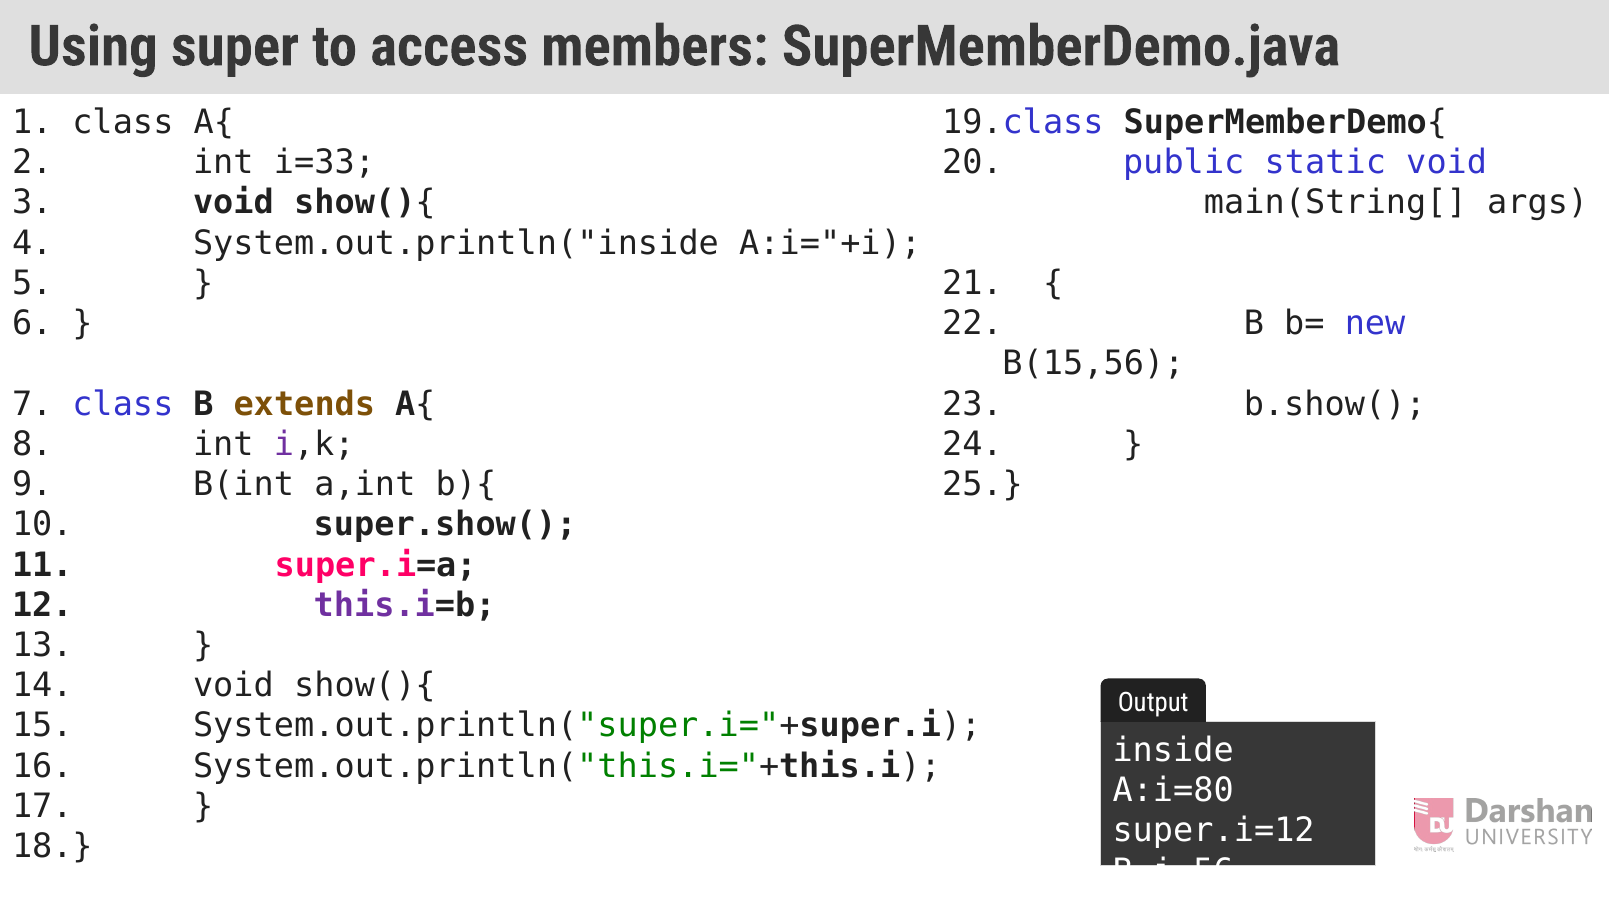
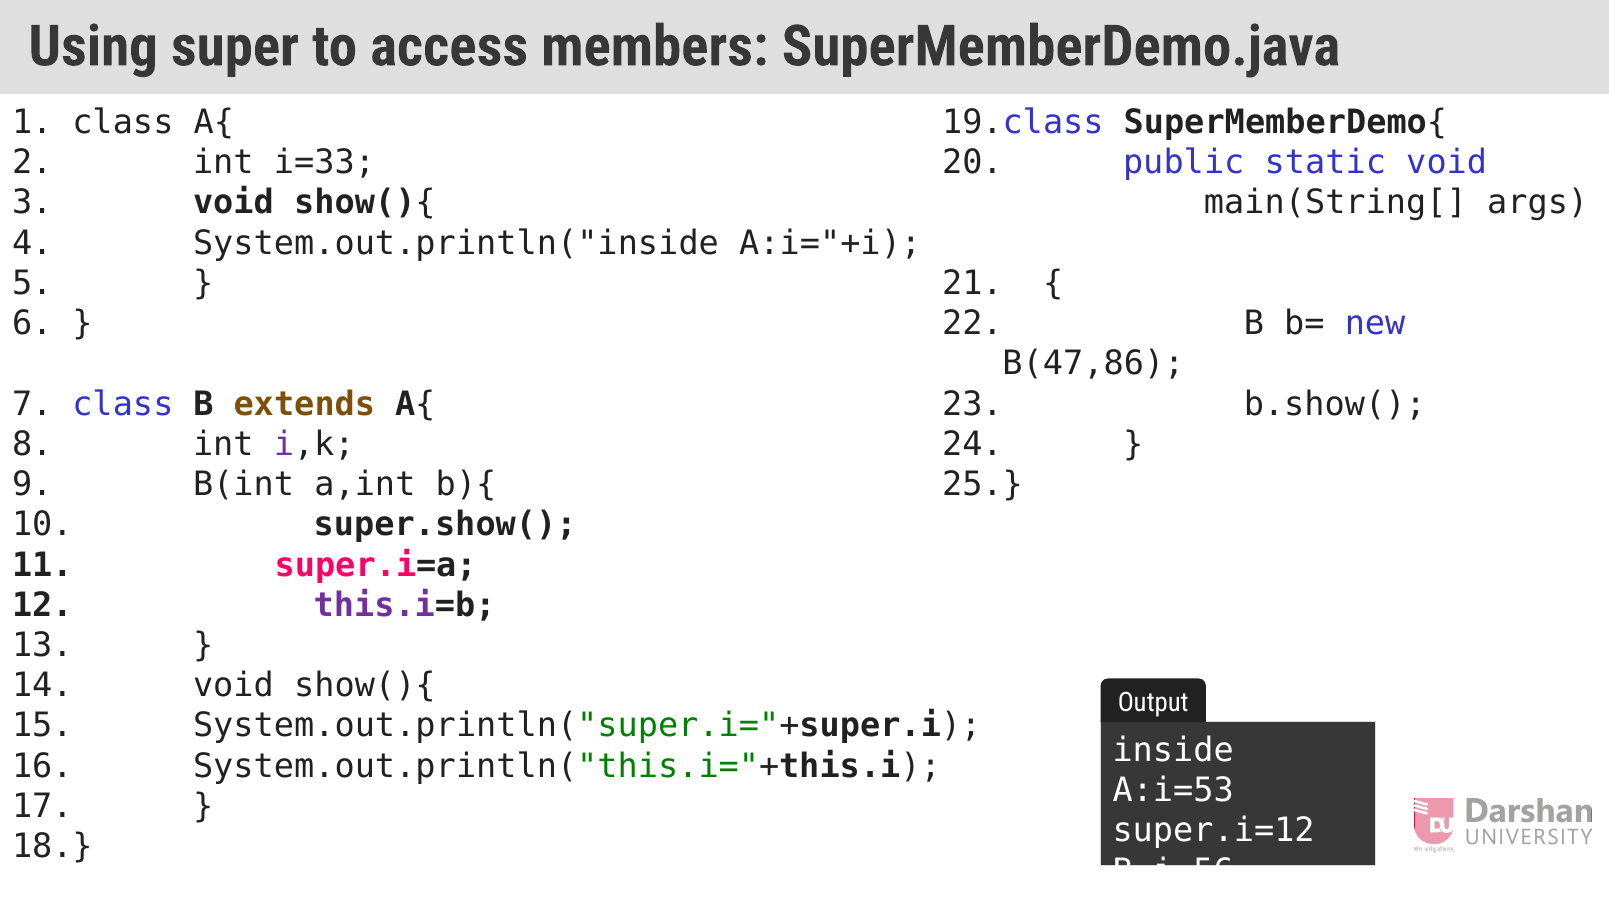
B(15,56: B(15,56 -> B(47,86
A:i=80: A:i=80 -> A:i=53
